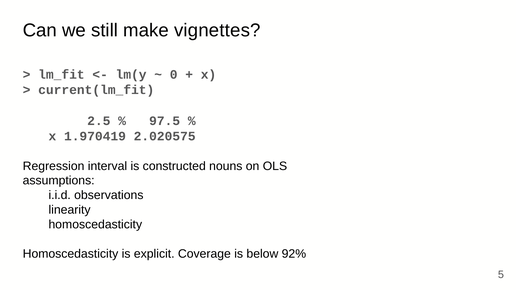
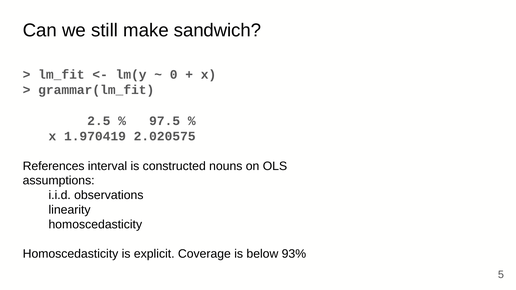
vignettes: vignettes -> sandwich
current(lm_fit: current(lm_fit -> grammar(lm_fit
Regression: Regression -> References
92%: 92% -> 93%
